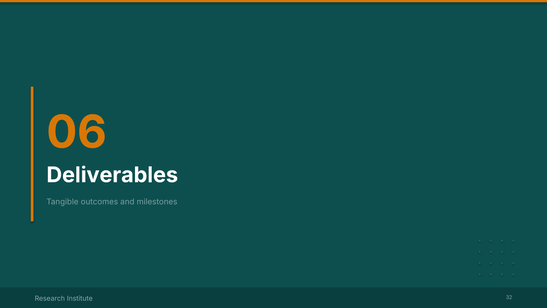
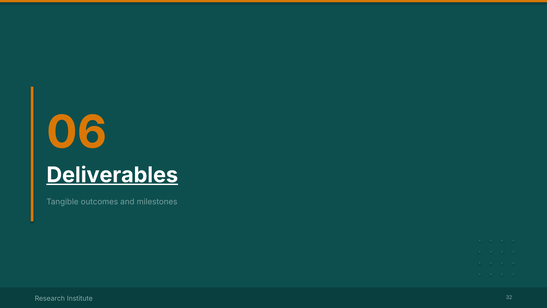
Deliverables underline: none -> present
